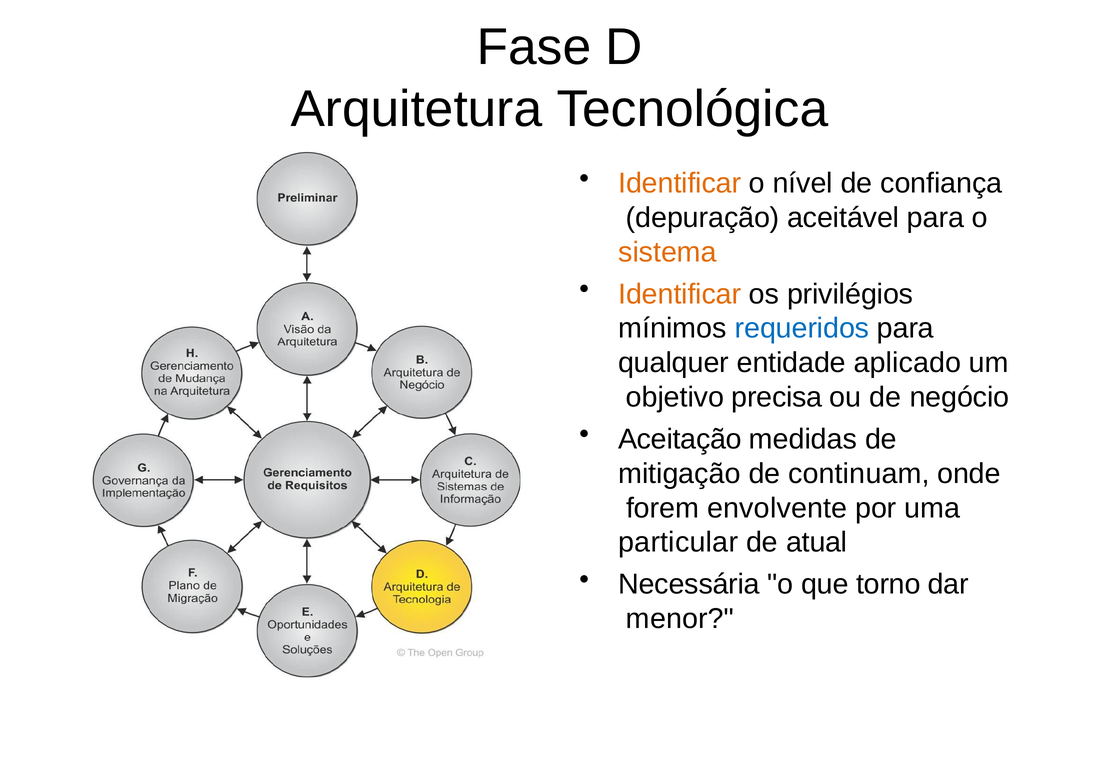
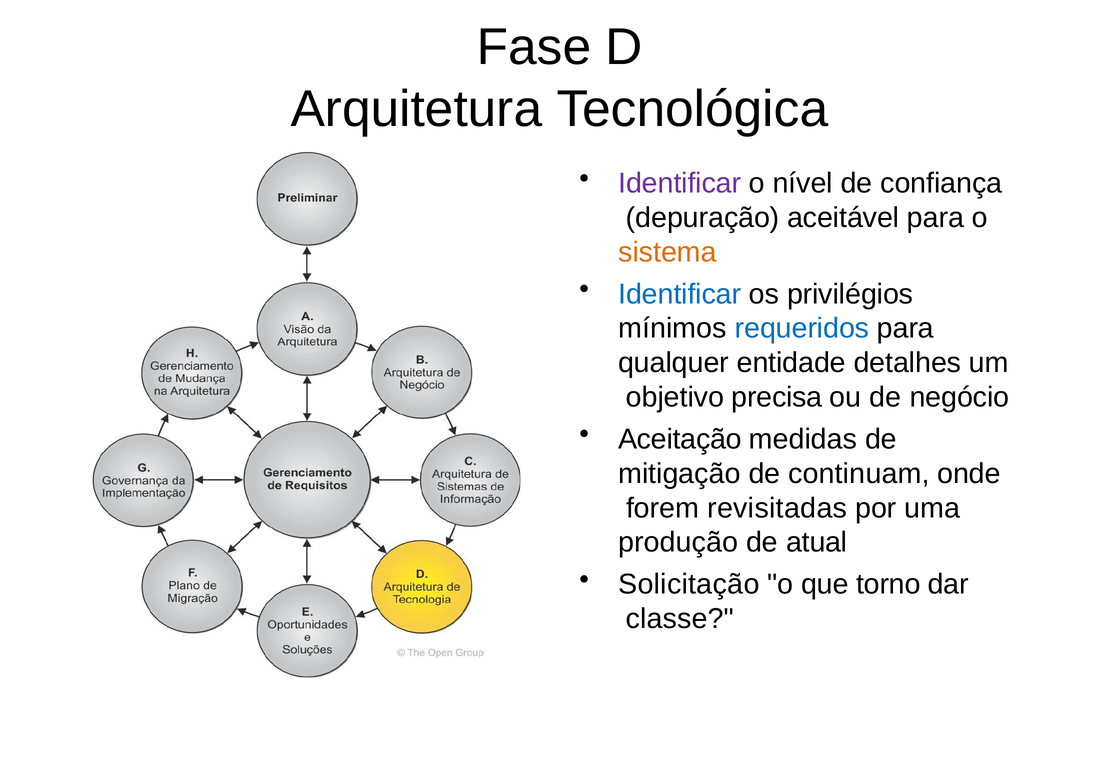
Identificar at (680, 183) colour: orange -> purple
Identificar at (680, 294) colour: orange -> blue
aplicado: aplicado -> detalhes
envolvente: envolvente -> revisitadas
particular: particular -> produção
Necessária: Necessária -> Solicitação
menor: menor -> classe
